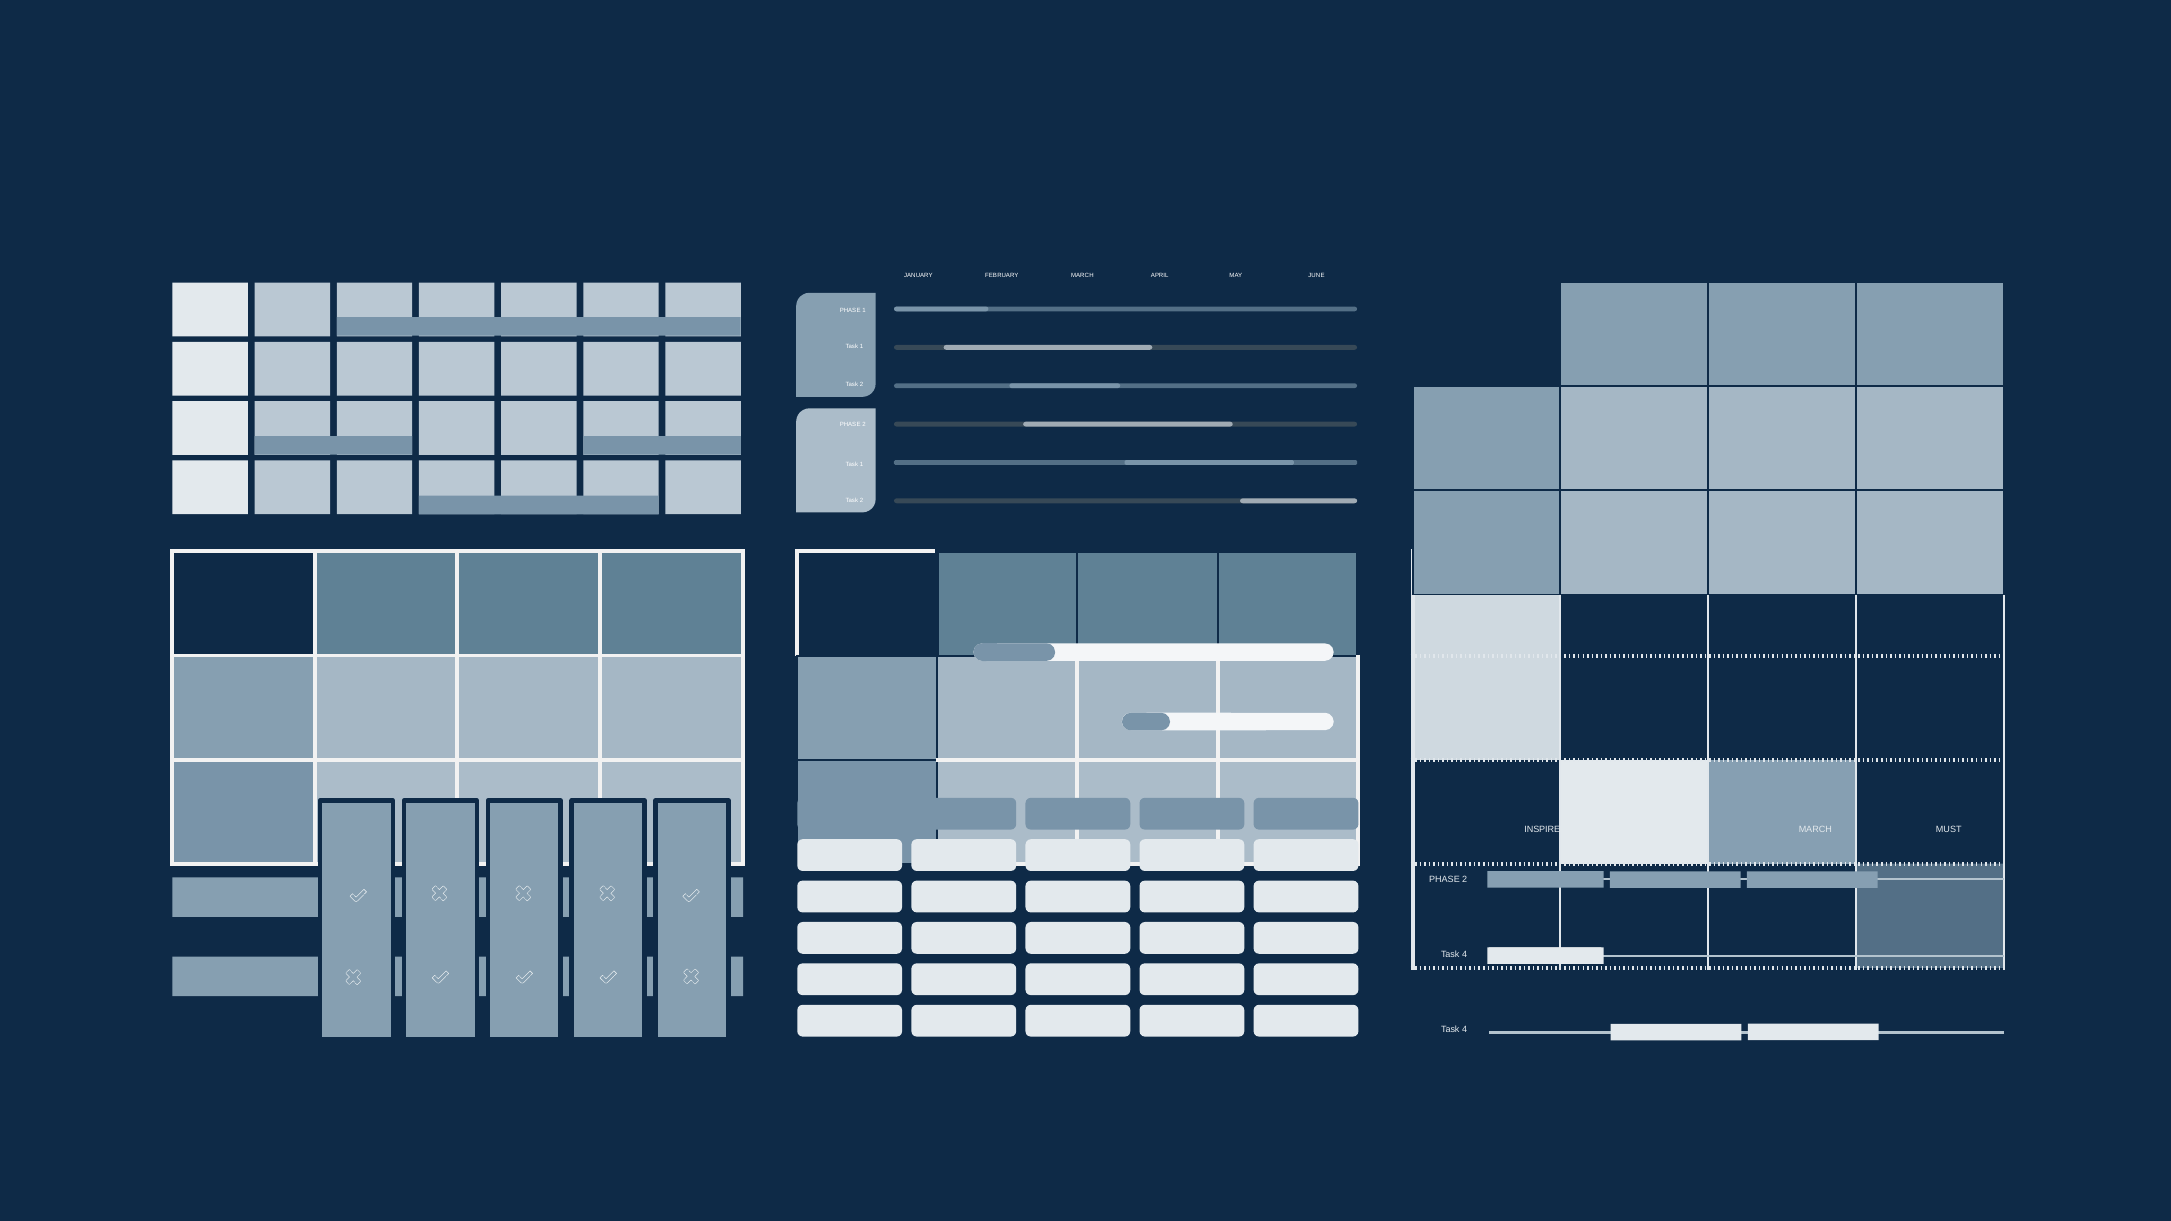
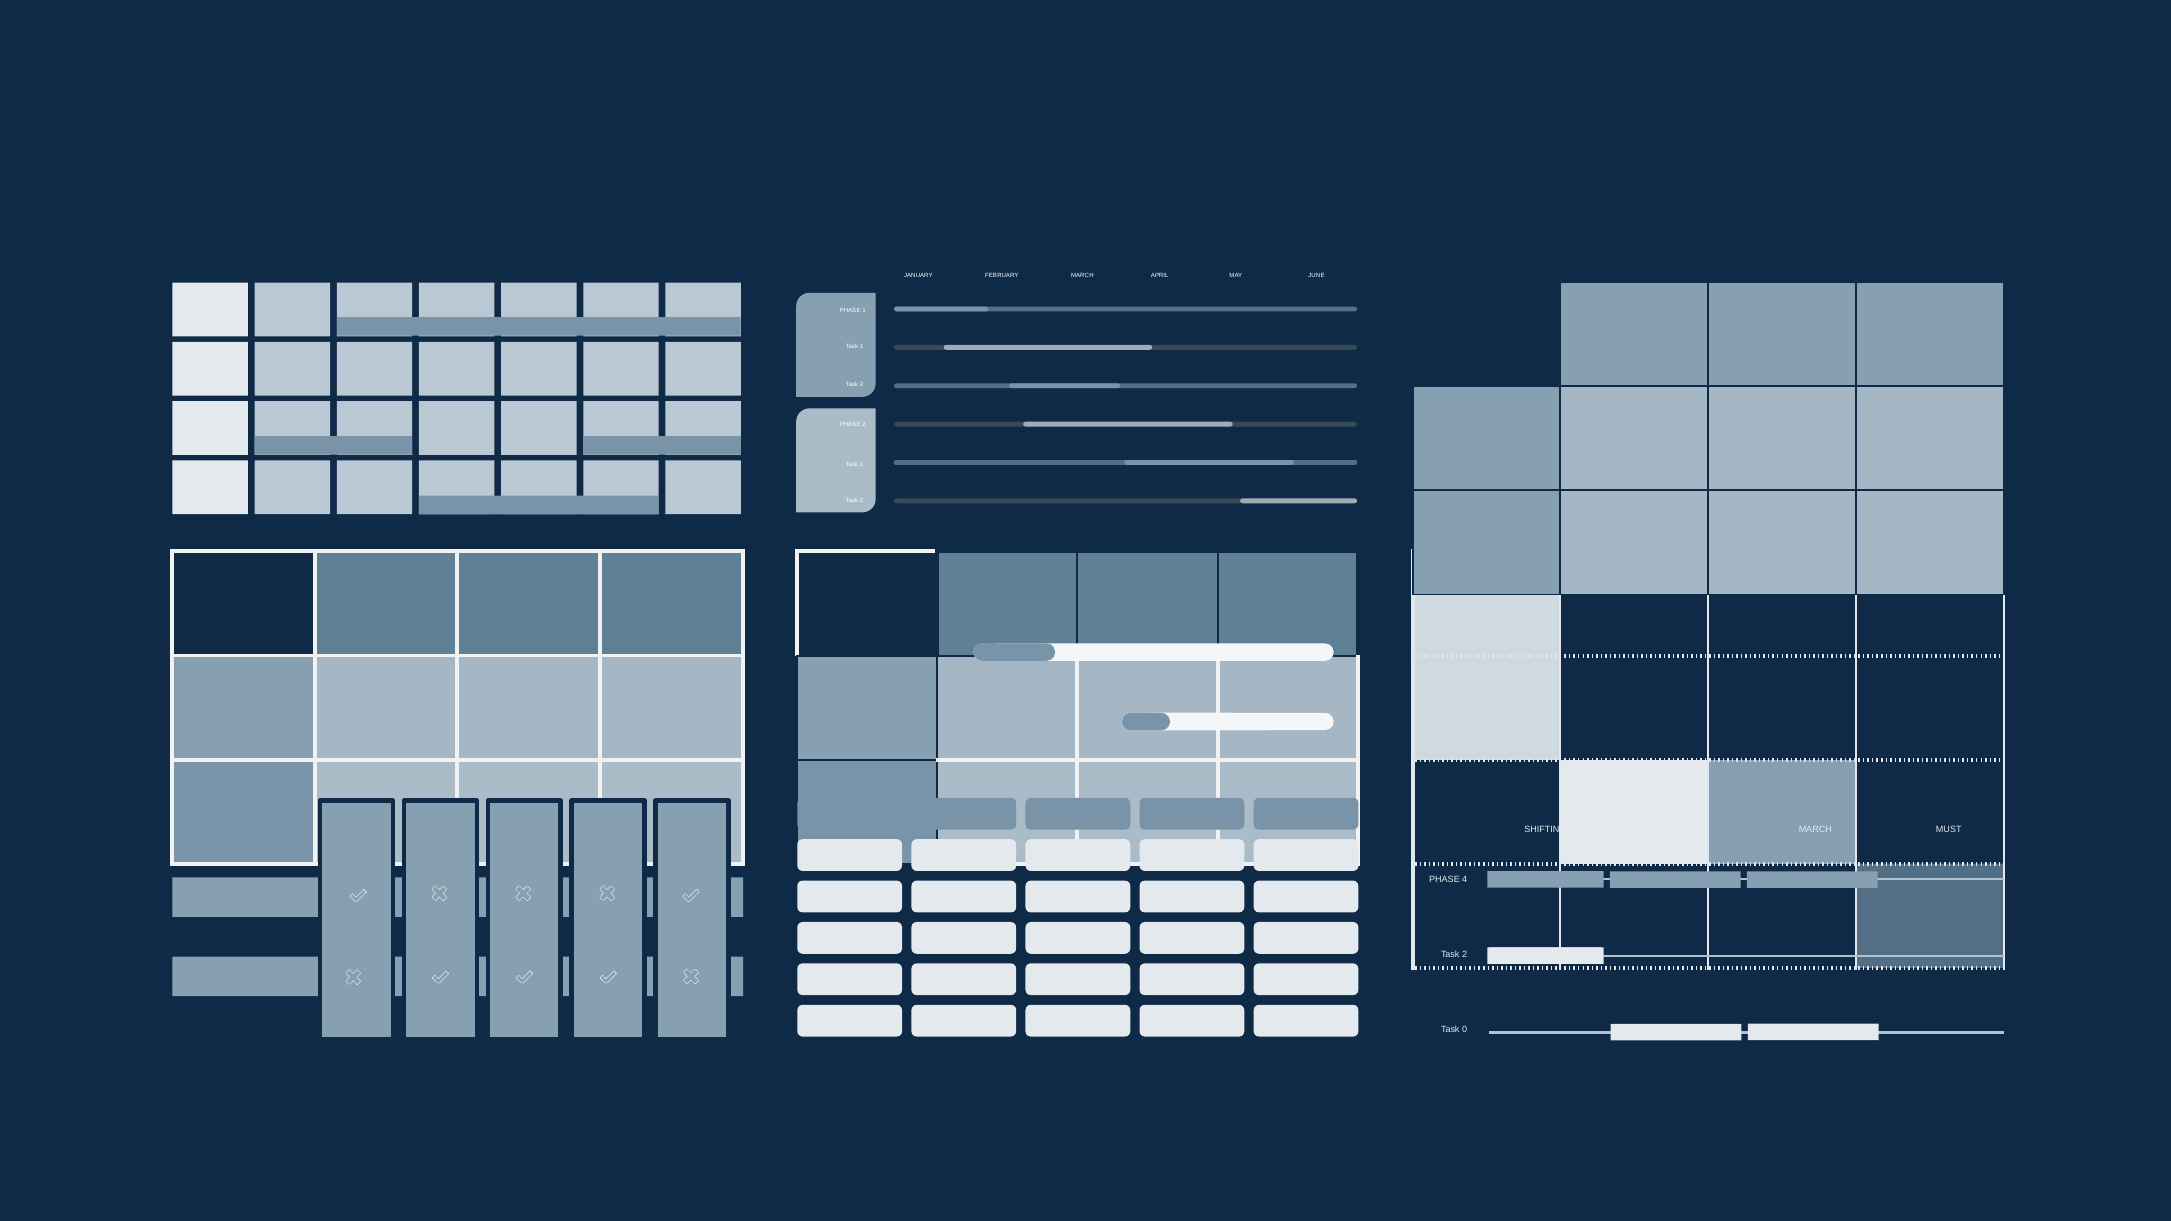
INSPIRED: INSPIRED -> SHIFTING
2 at (1465, 880): 2 -> 4
4 at (1465, 955): 4 -> 2
4 at (1465, 1030): 4 -> 0
